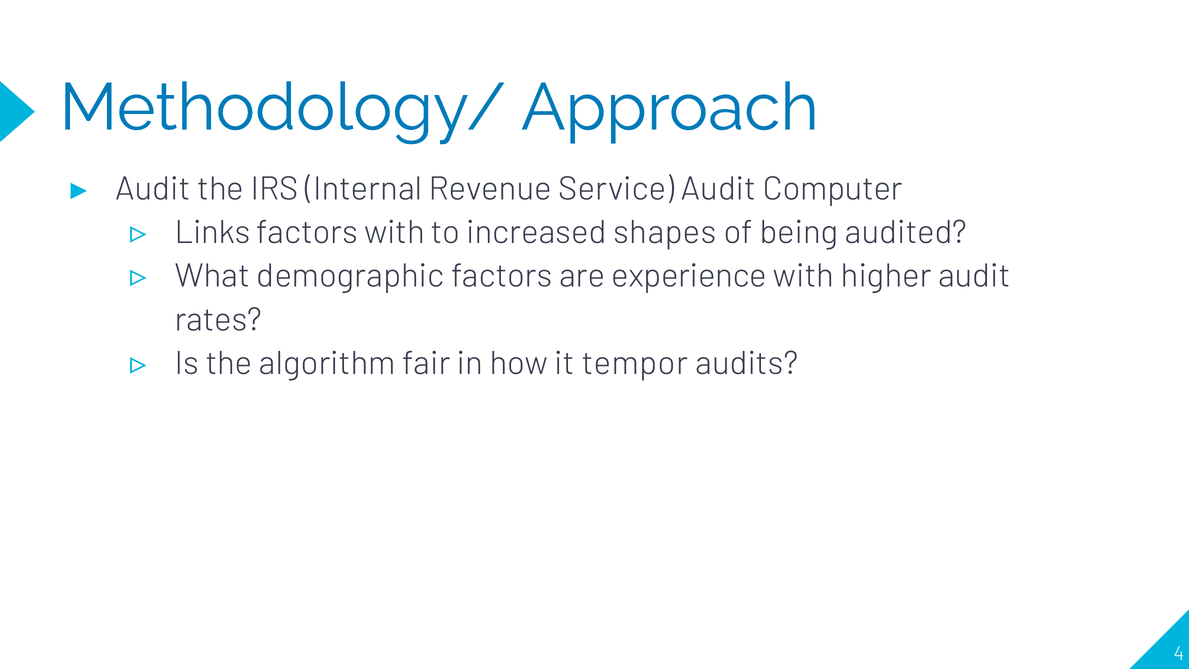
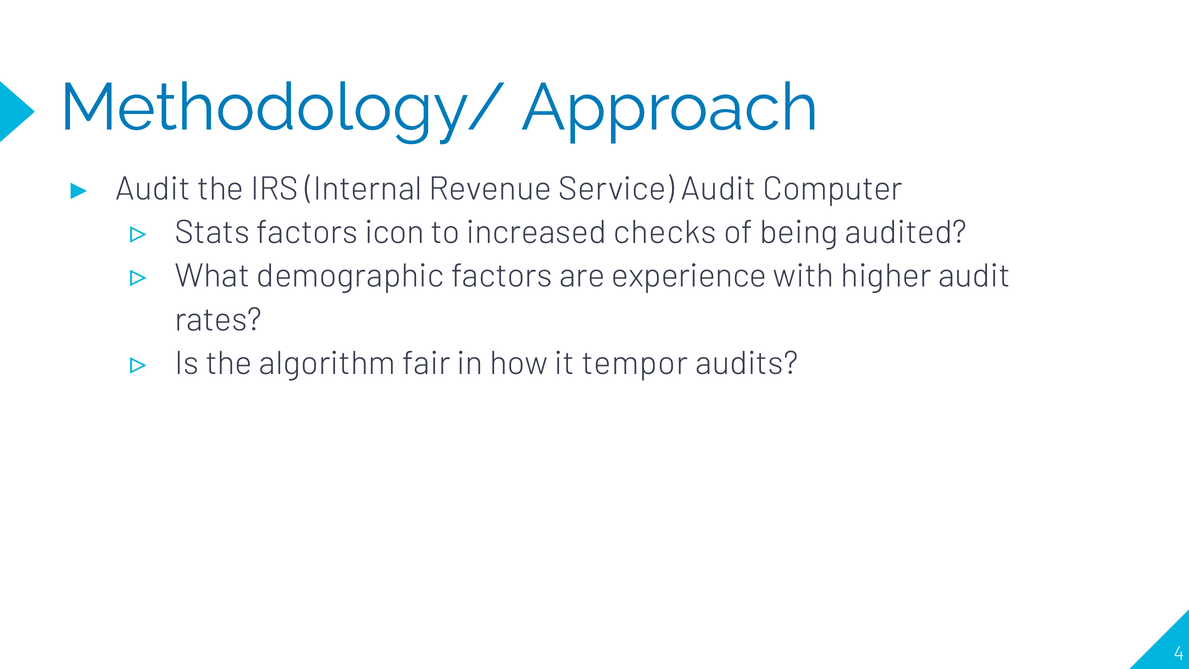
Links: Links -> Stats
factors with: with -> icon
shapes: shapes -> checks
